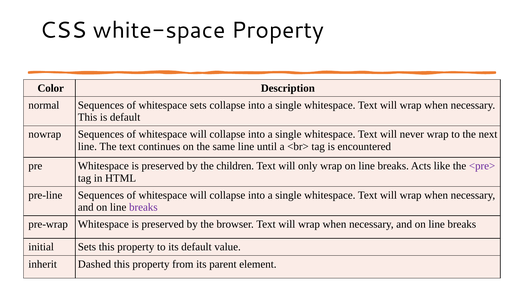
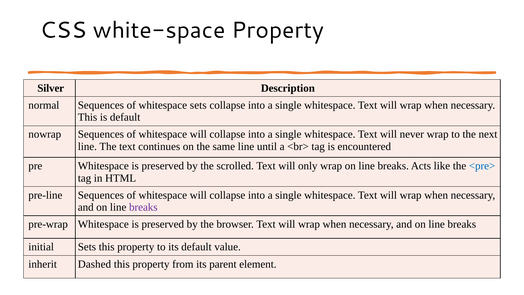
Color: Color -> Silver
children: children -> scrolled
<pre> colour: purple -> blue
